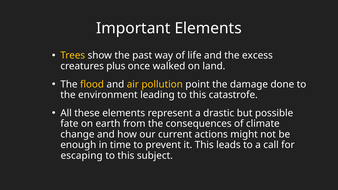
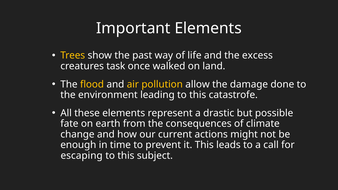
plus: plus -> task
point: point -> allow
